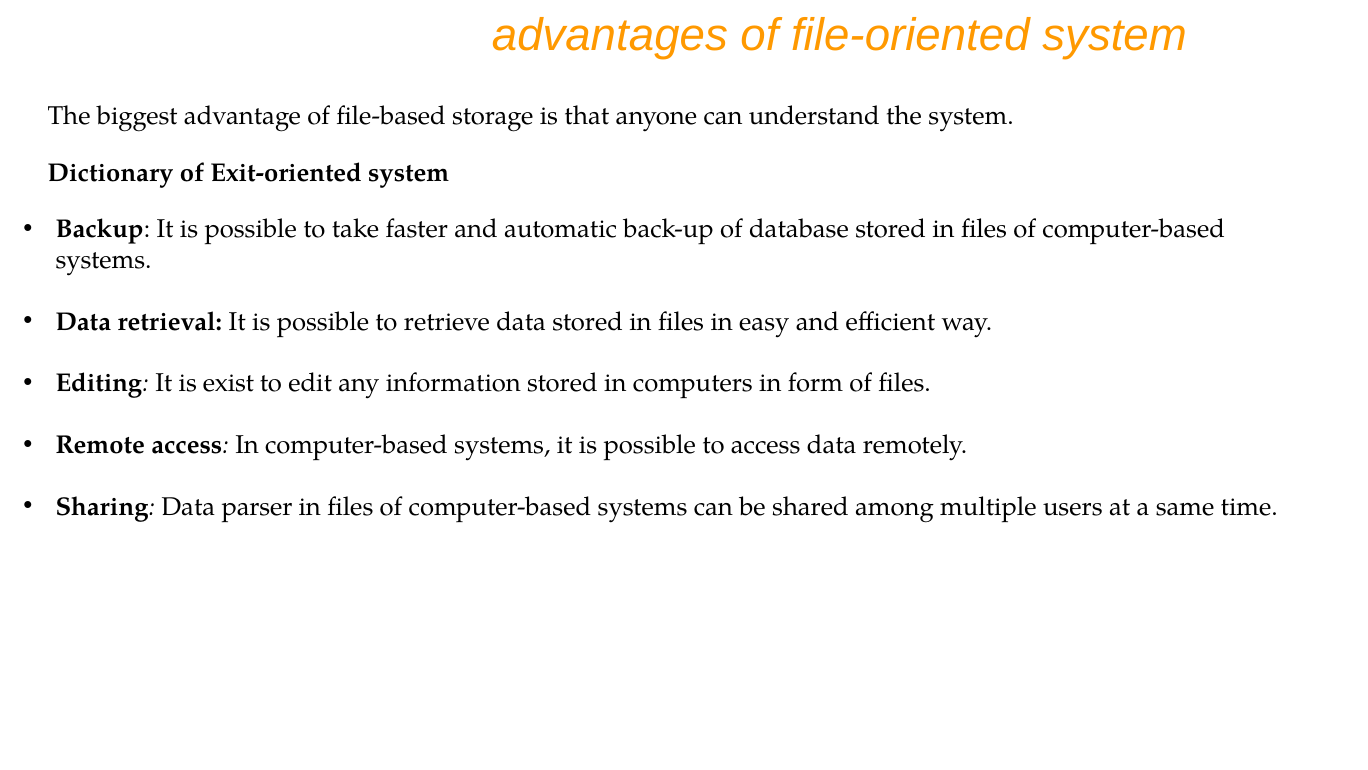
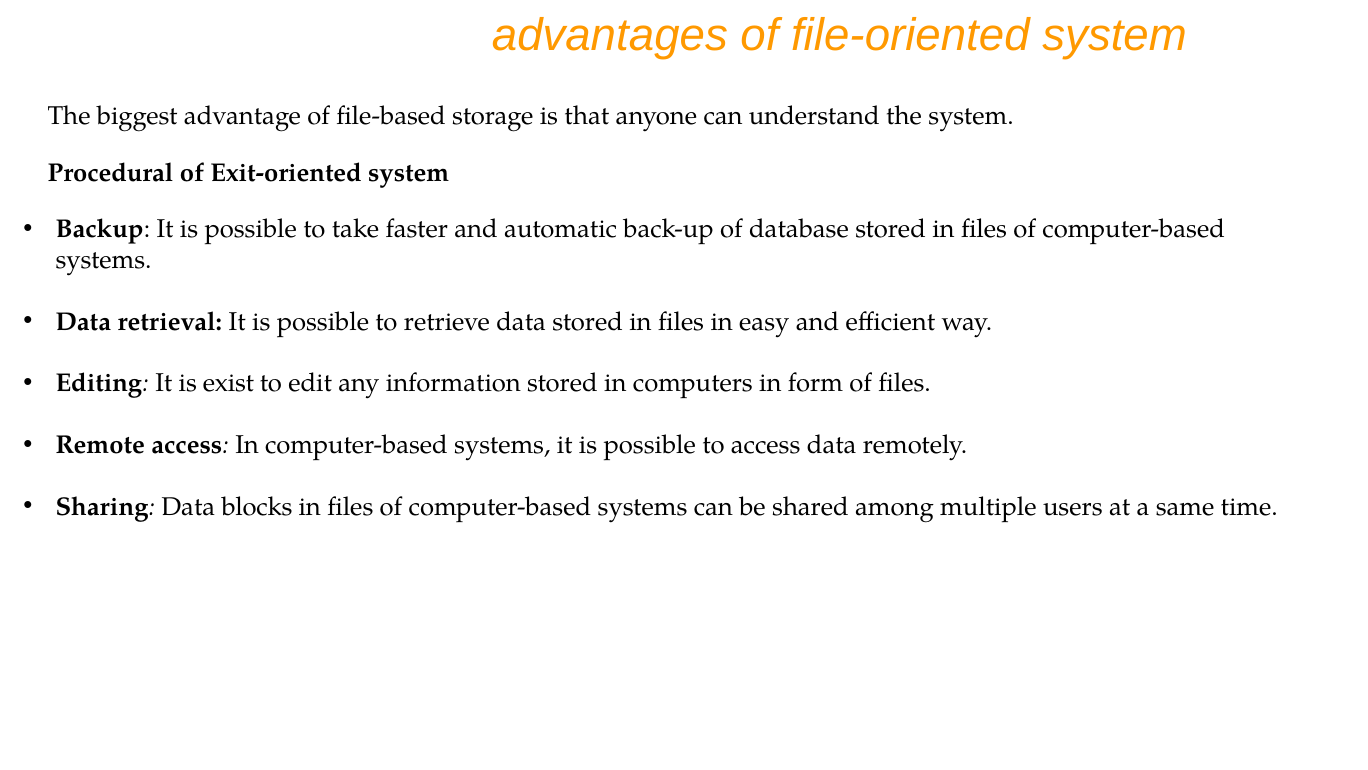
Dictionary: Dictionary -> Procedural
parser: parser -> blocks
